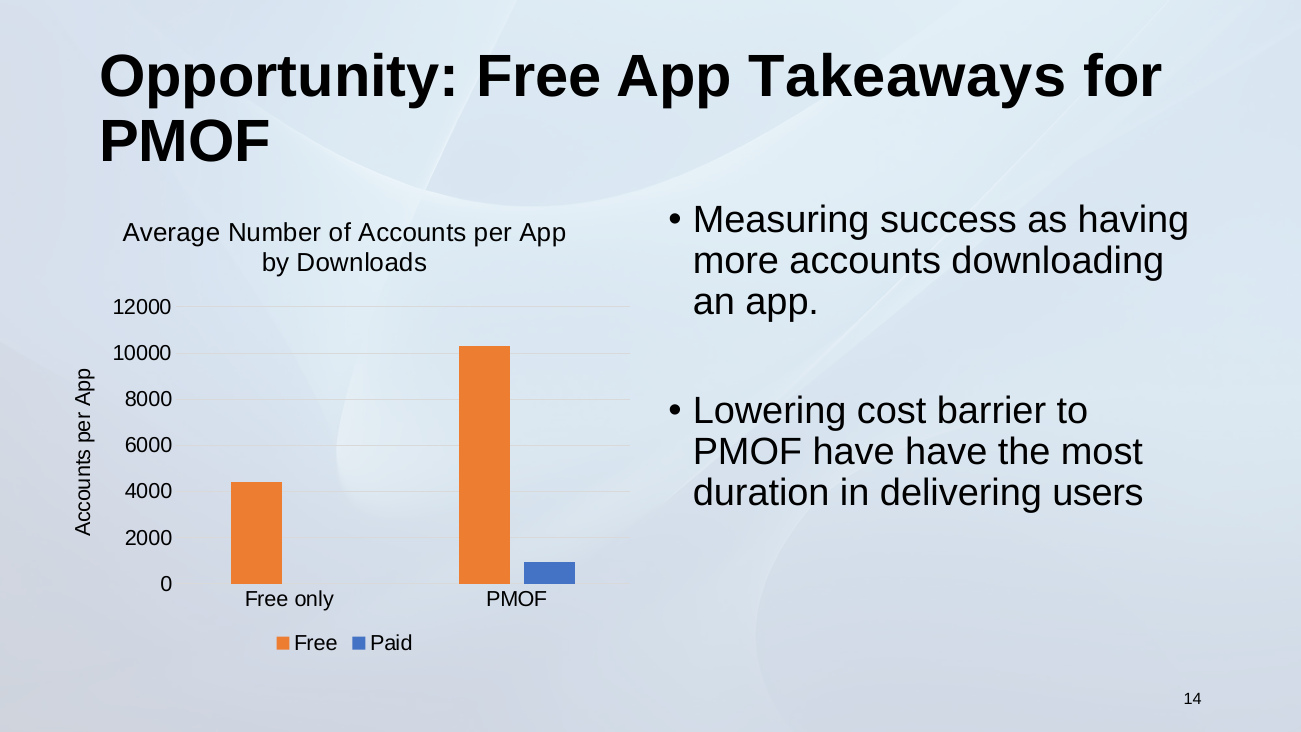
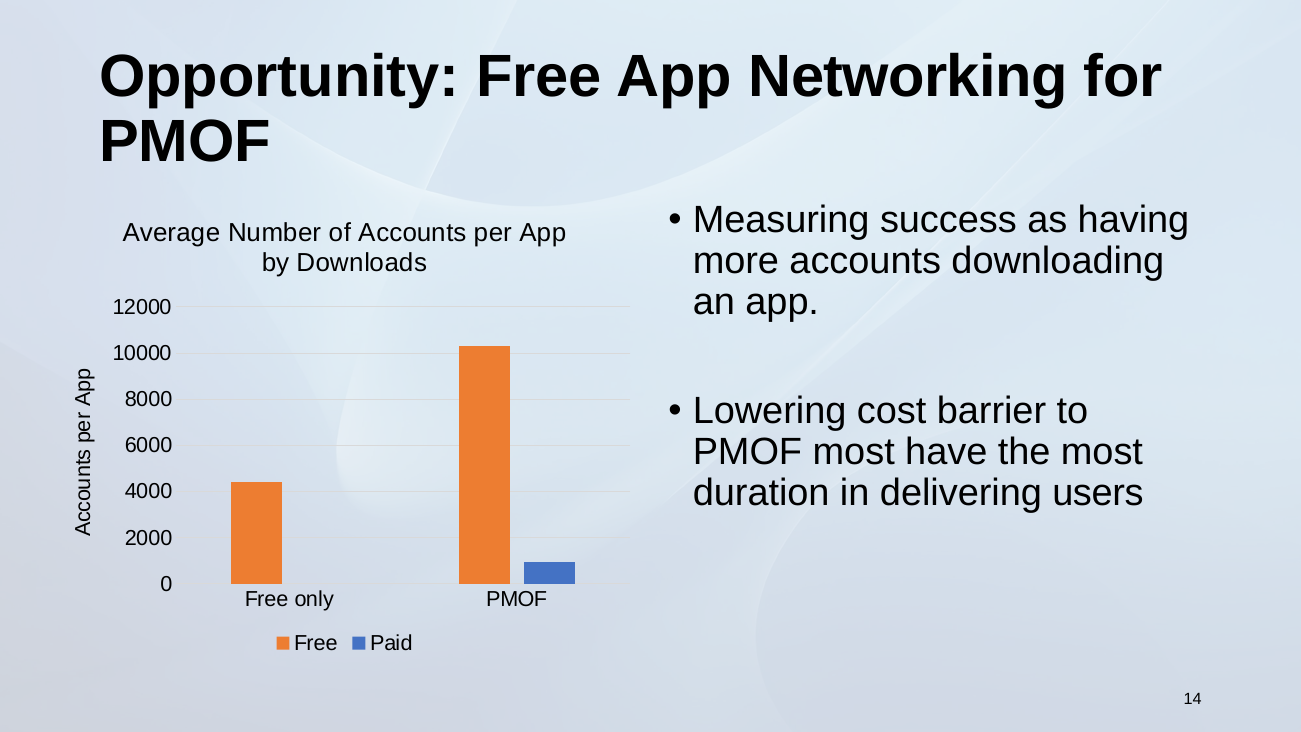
Takeaways: Takeaways -> Networking
PMOF have: have -> most
